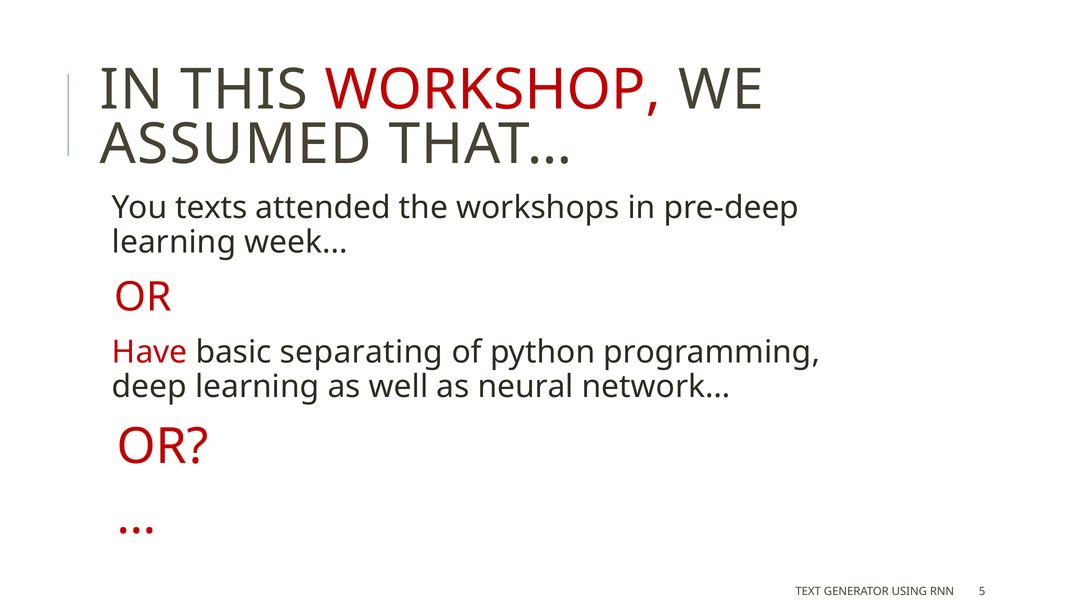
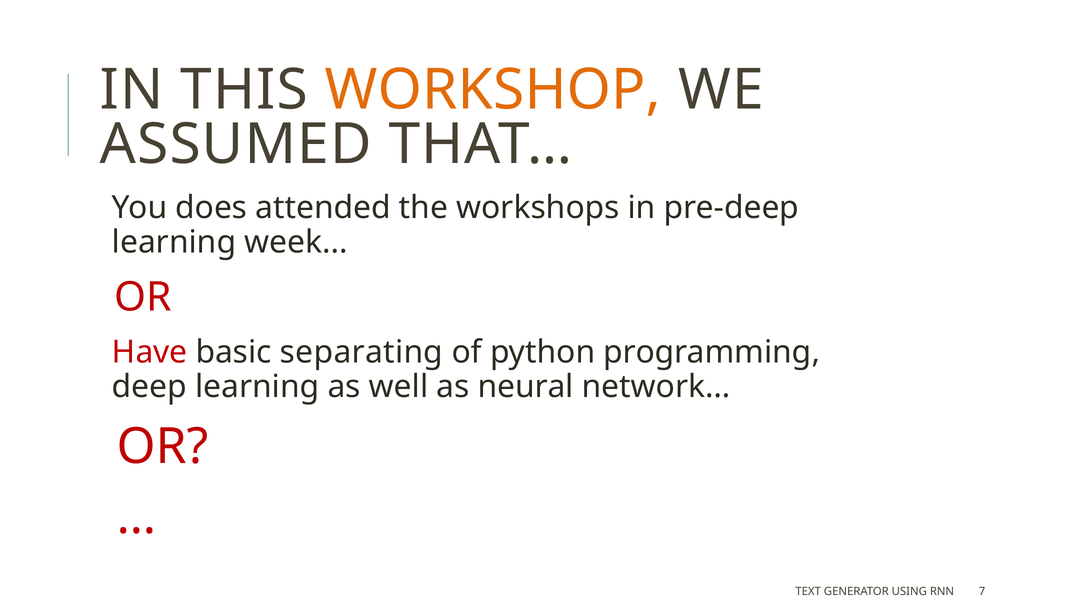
WORKSHOP colour: red -> orange
texts: texts -> does
5: 5 -> 7
